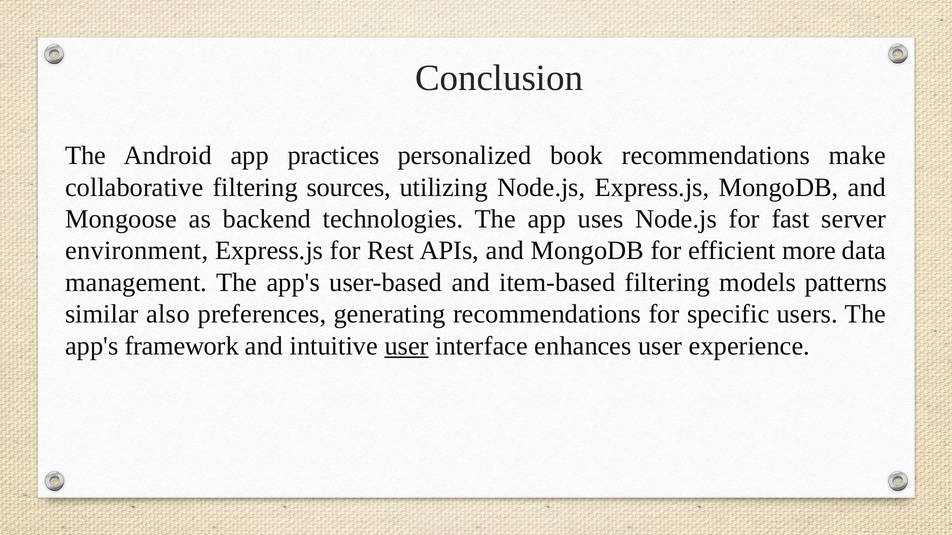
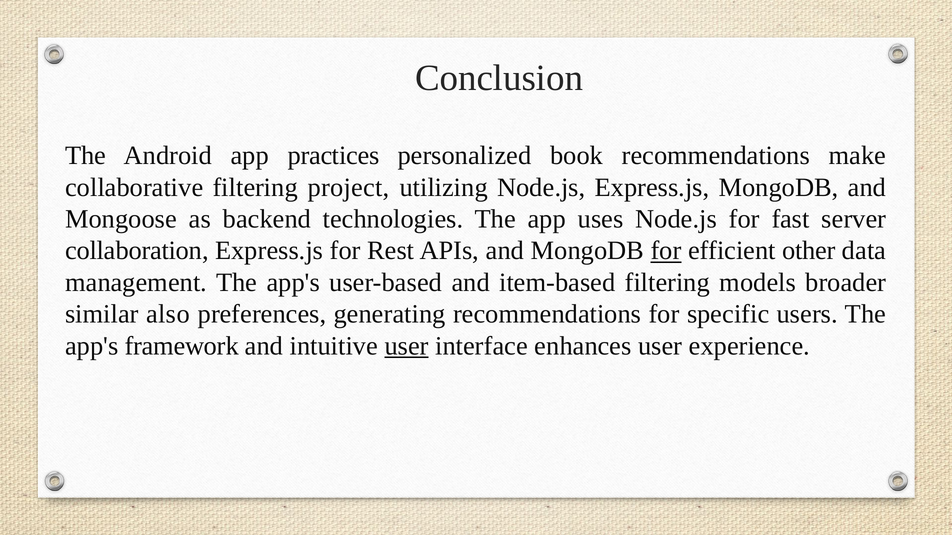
sources: sources -> project
environment: environment -> collaboration
for at (666, 251) underline: none -> present
more: more -> other
patterns: patterns -> broader
